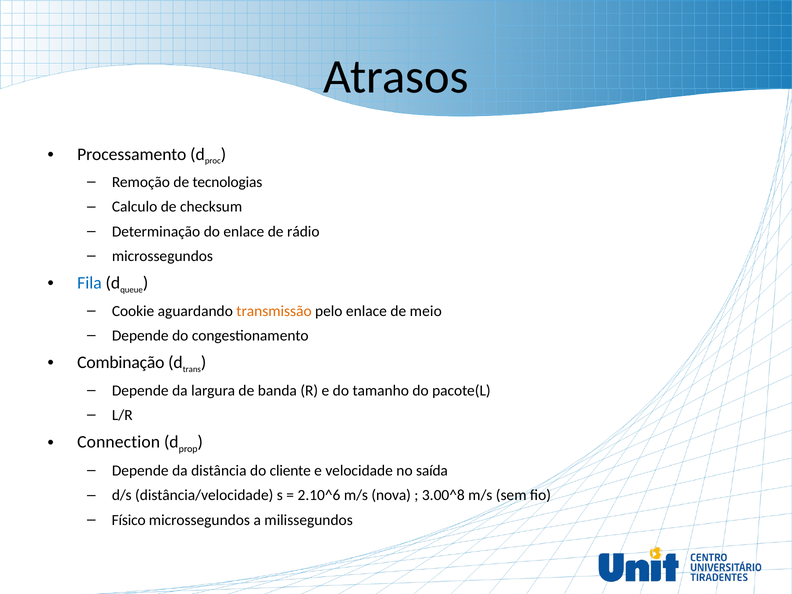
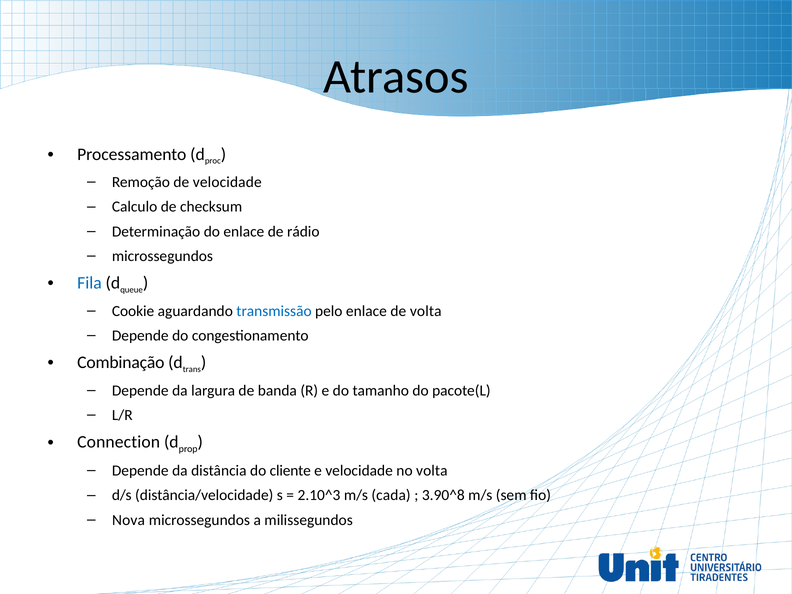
de tecnologias: tecnologias -> velocidade
transmissão colour: orange -> blue
de meio: meio -> volta
no saída: saída -> volta
2.10^6: 2.10^6 -> 2.10^3
nova: nova -> cada
3.00^8: 3.00^8 -> 3.90^8
Físico: Físico -> Nova
